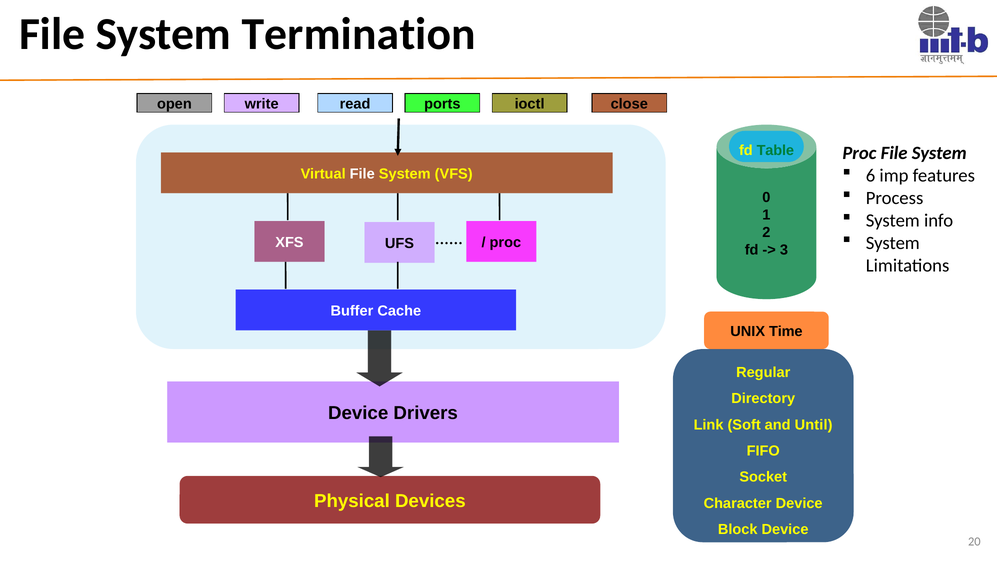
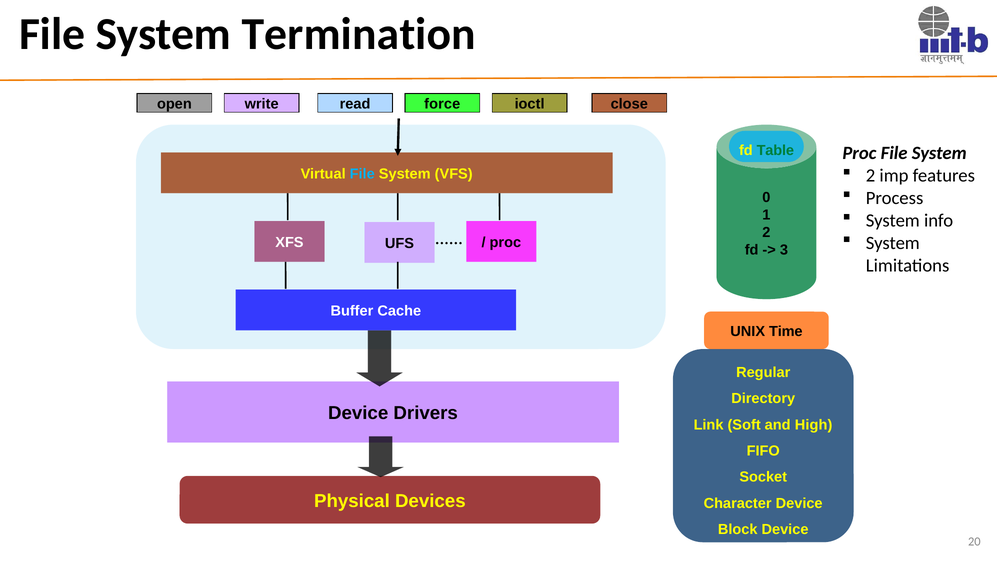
ports: ports -> force
6 at (871, 176): 6 -> 2
File at (362, 174) colour: white -> light blue
Until: Until -> High
